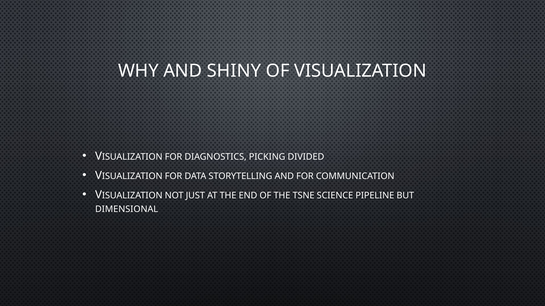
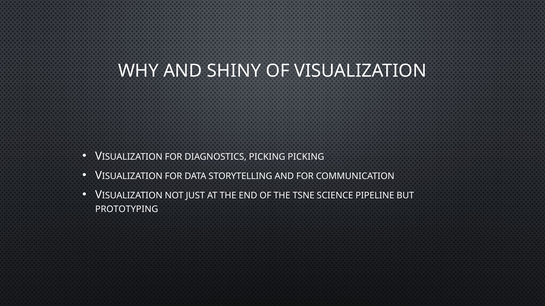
PICKING DIVIDED: DIVIDED -> PICKING
DIMENSIONAL: DIMENSIONAL -> PROTOTYPING
